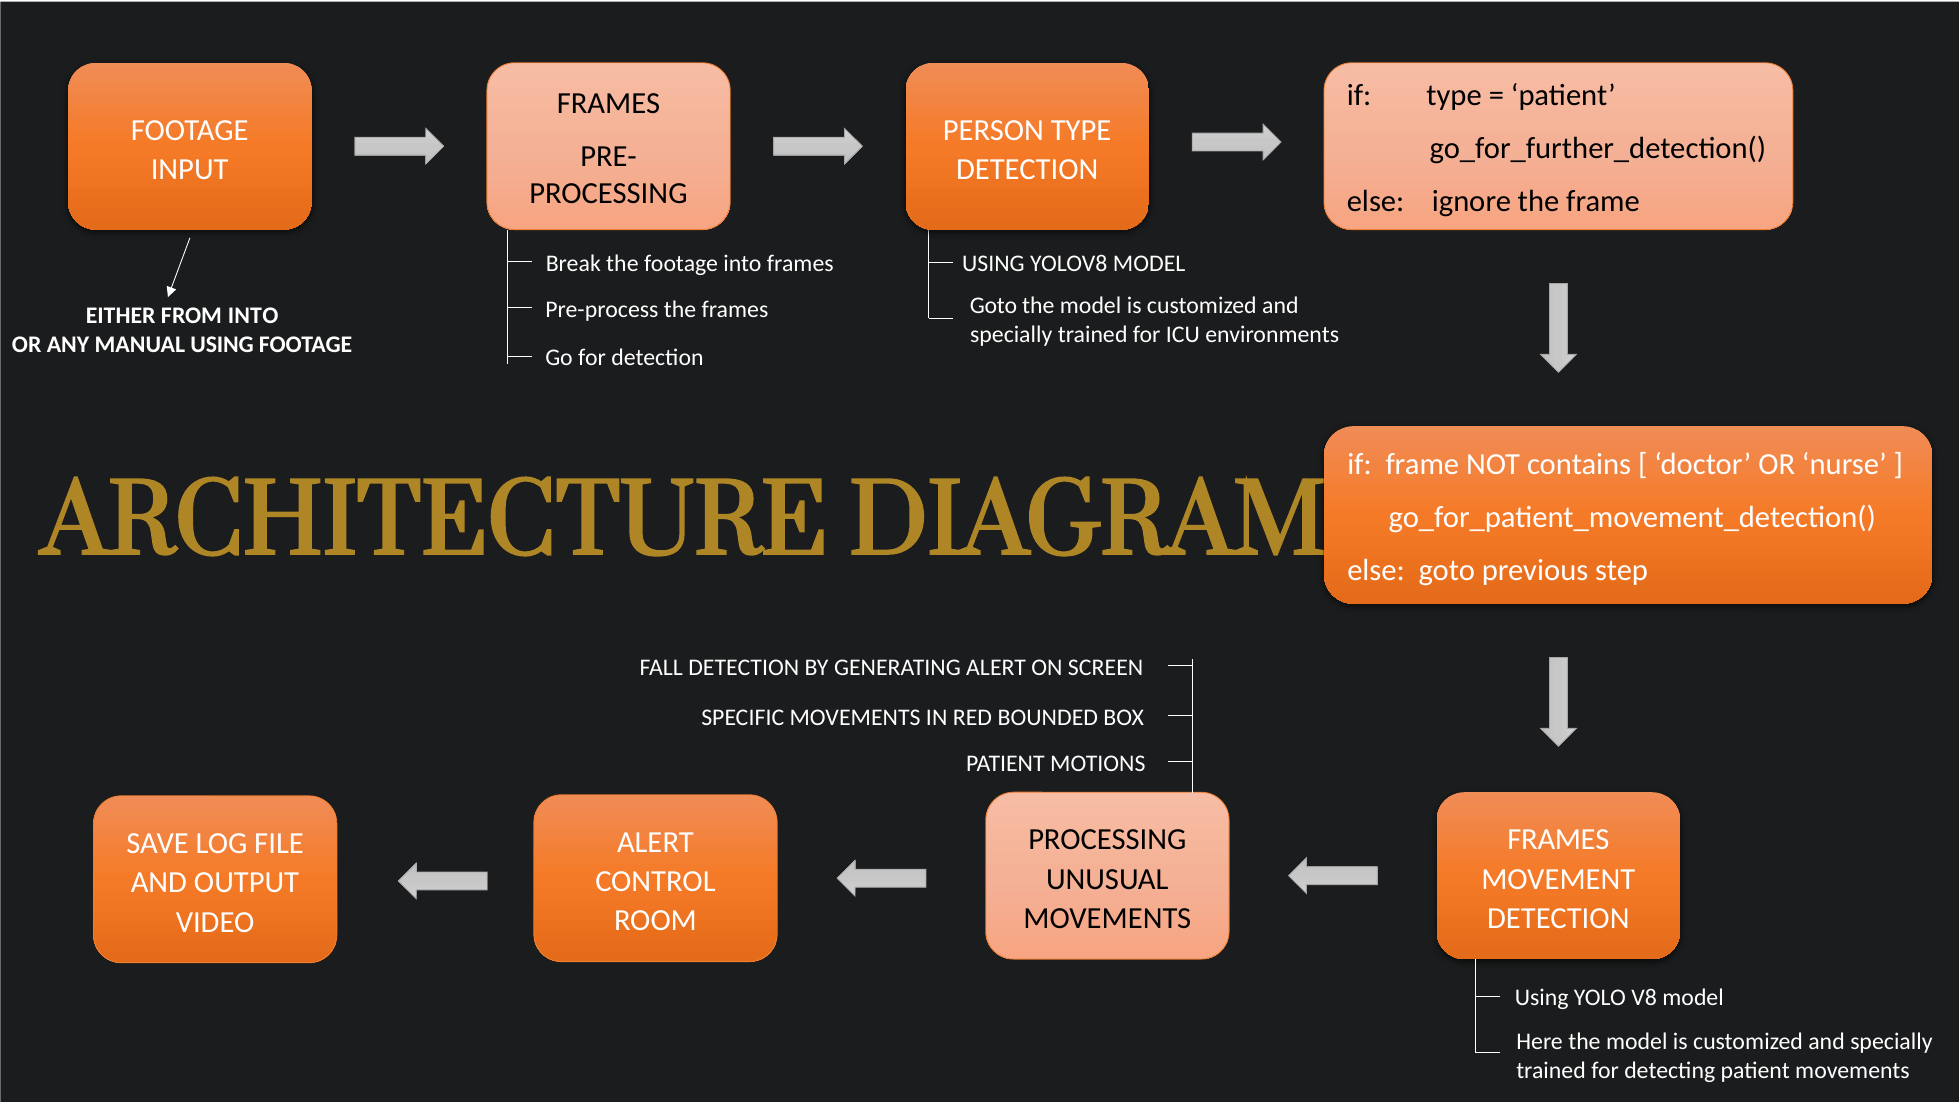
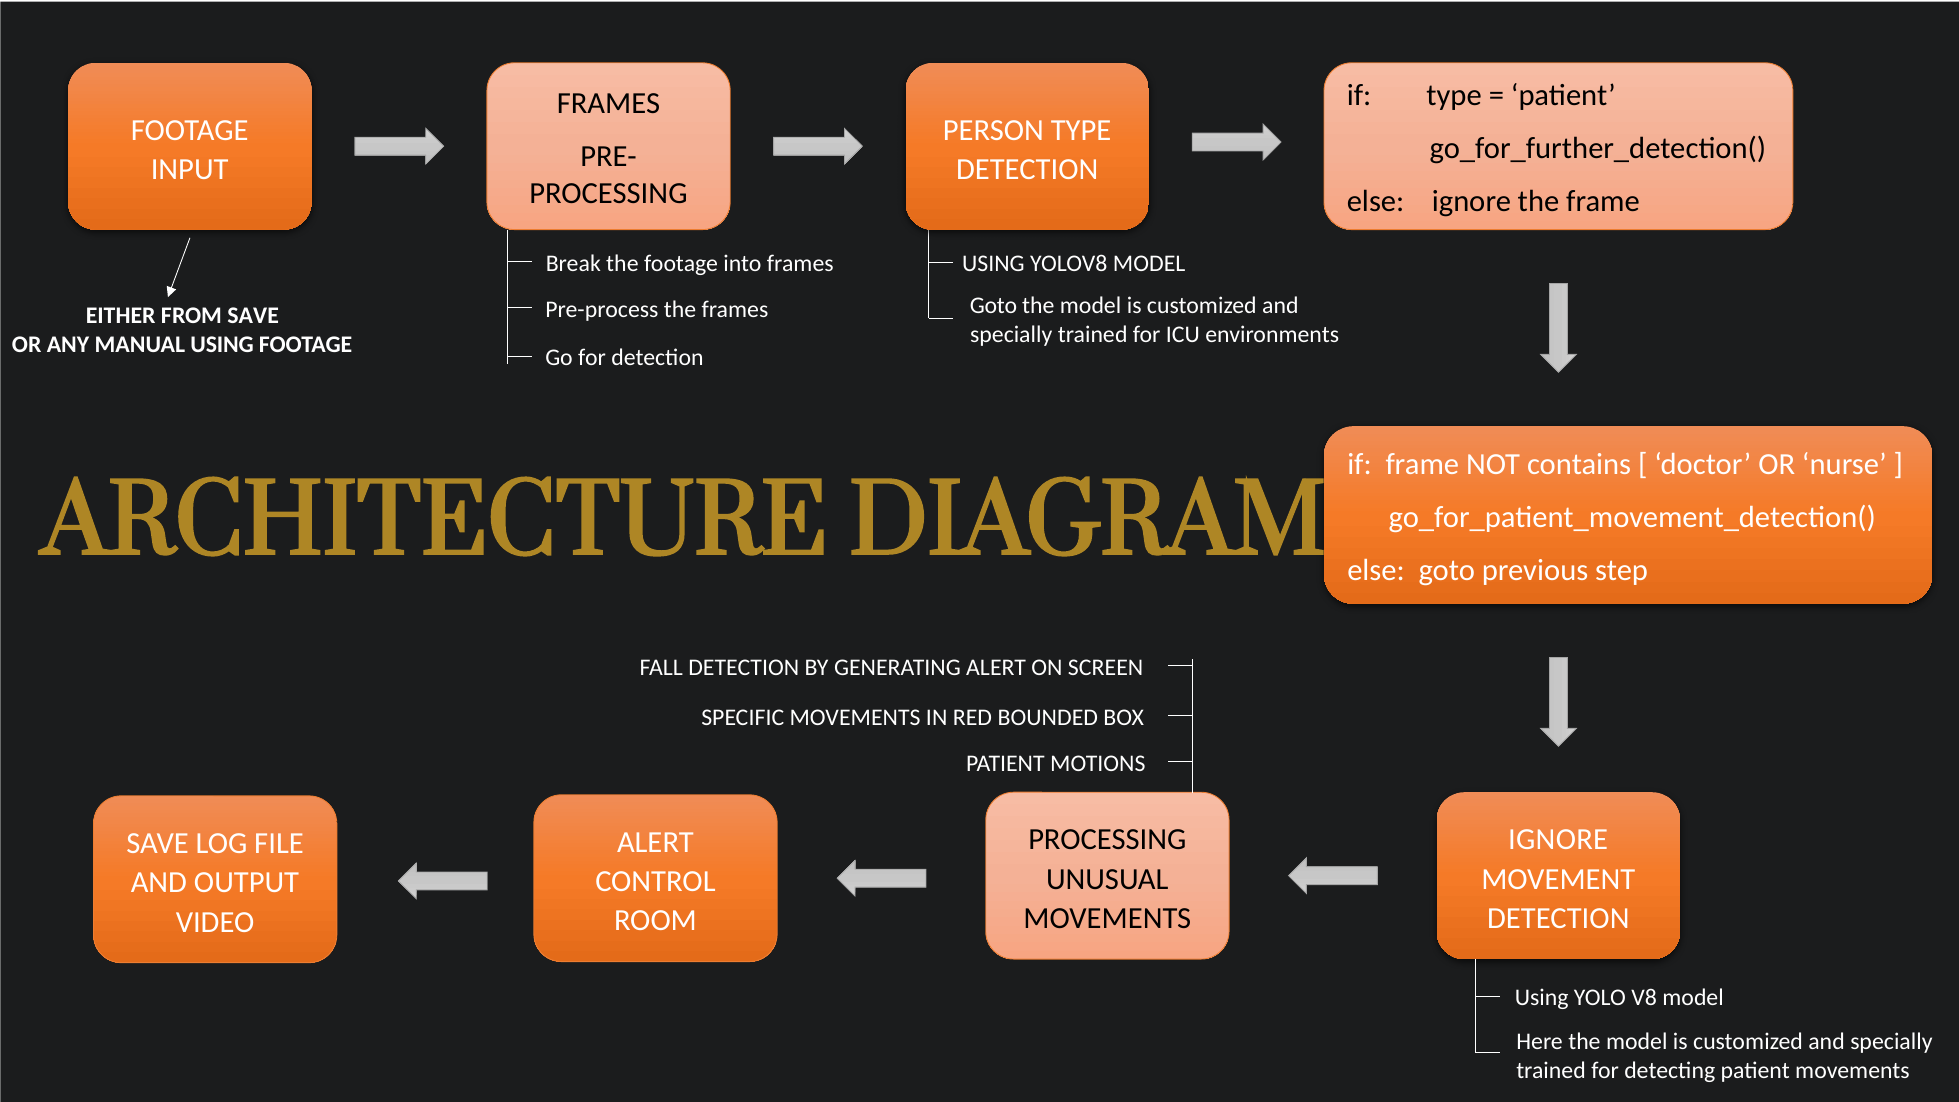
FROM INTO: INTO -> SAVE
FRAMES at (1558, 840): FRAMES -> IGNORE
